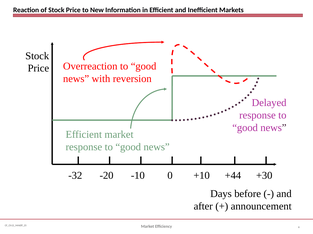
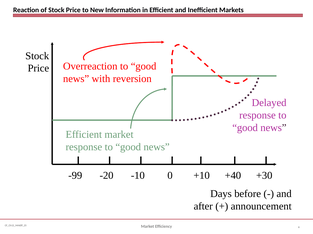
-32: -32 -> -99
+44: +44 -> +40
